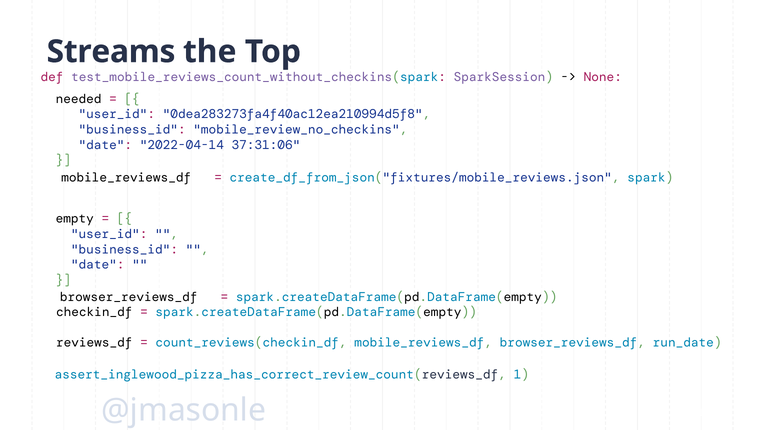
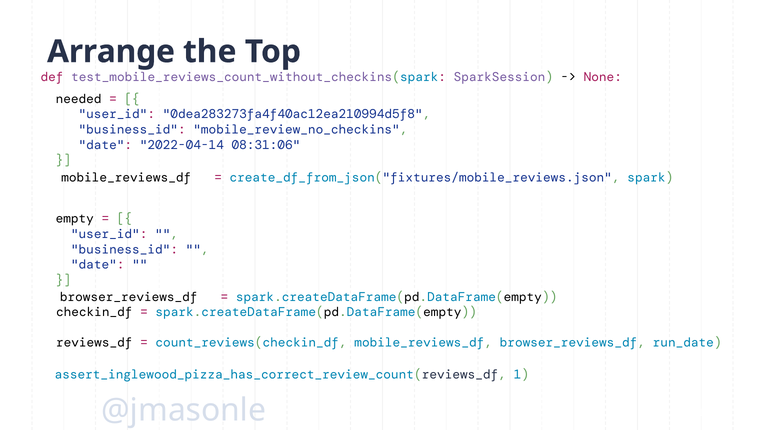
Streams: Streams -> Arrange
37:31:06: 37:31:06 -> 08:31:06
